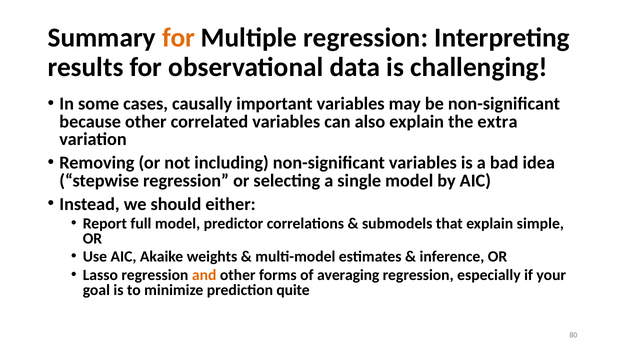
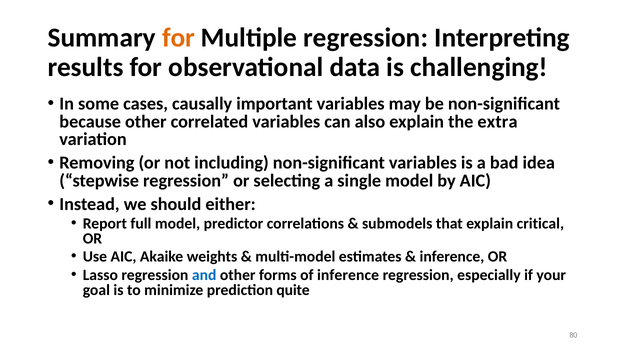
simple: simple -> critical
and colour: orange -> blue
of averaging: averaging -> inference
